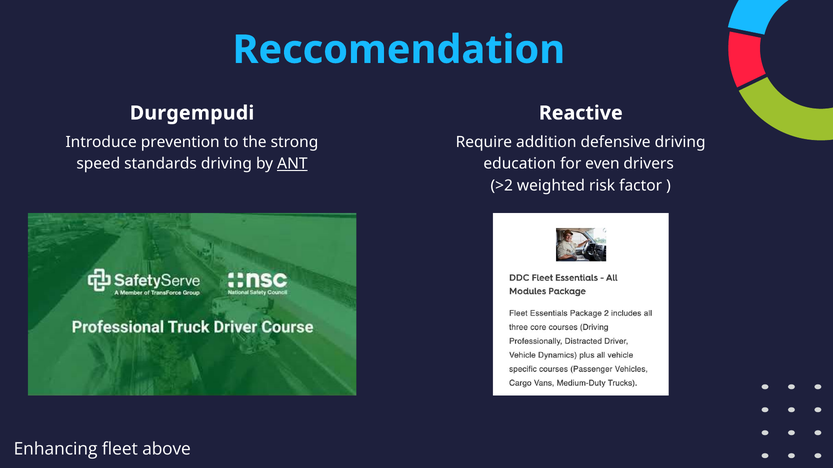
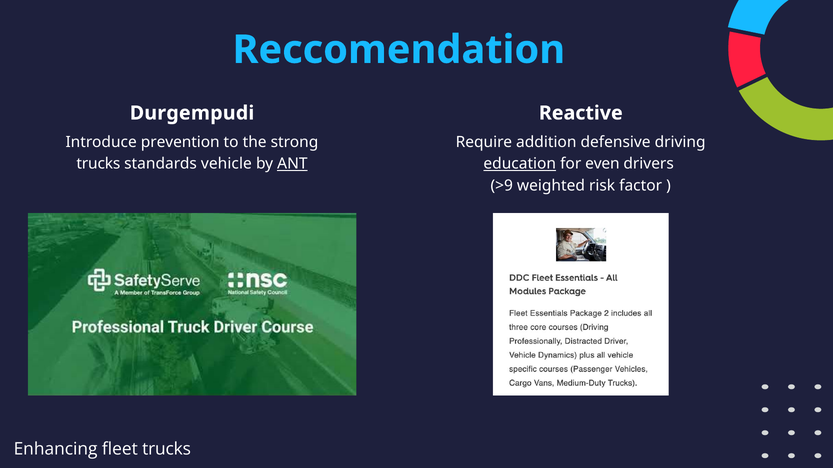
speed at (98, 164): speed -> trucks
standards driving: driving -> vehicle
education underline: none -> present
>2: >2 -> >9
fleet above: above -> trucks
